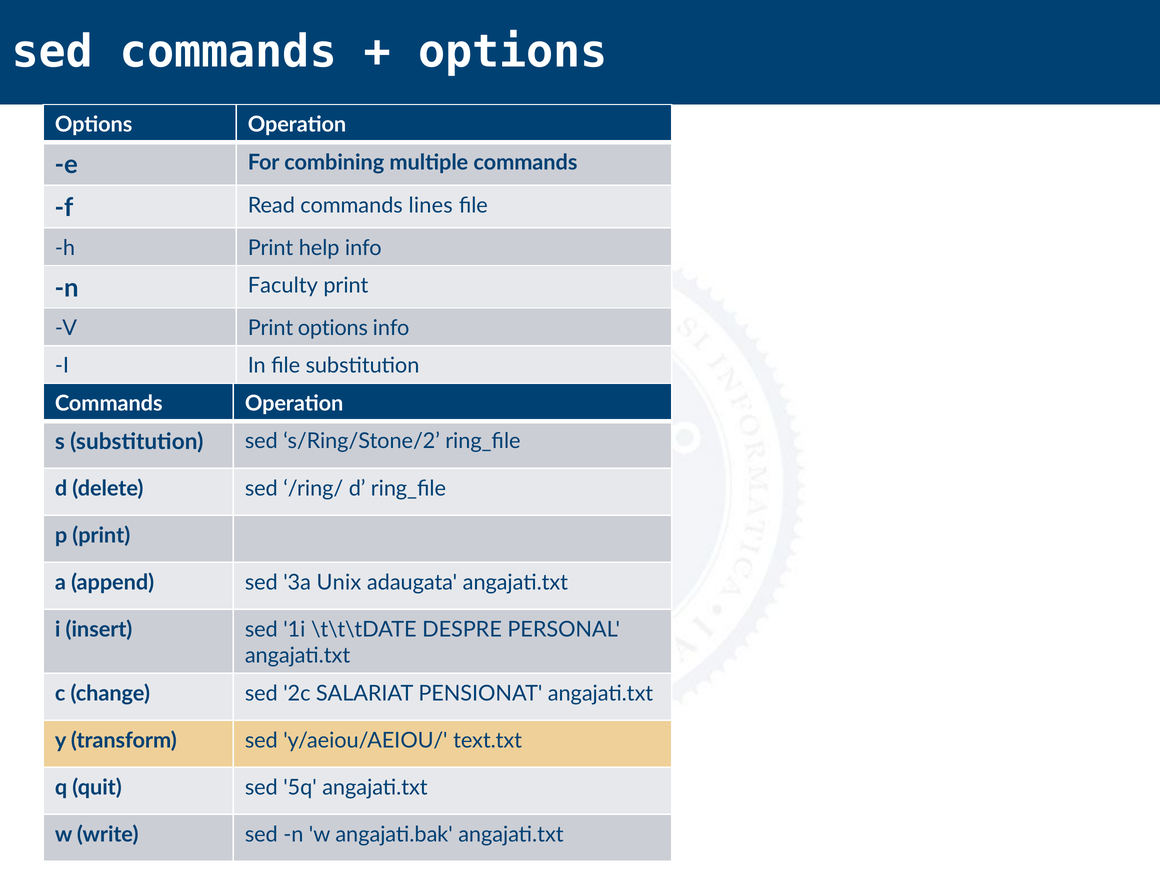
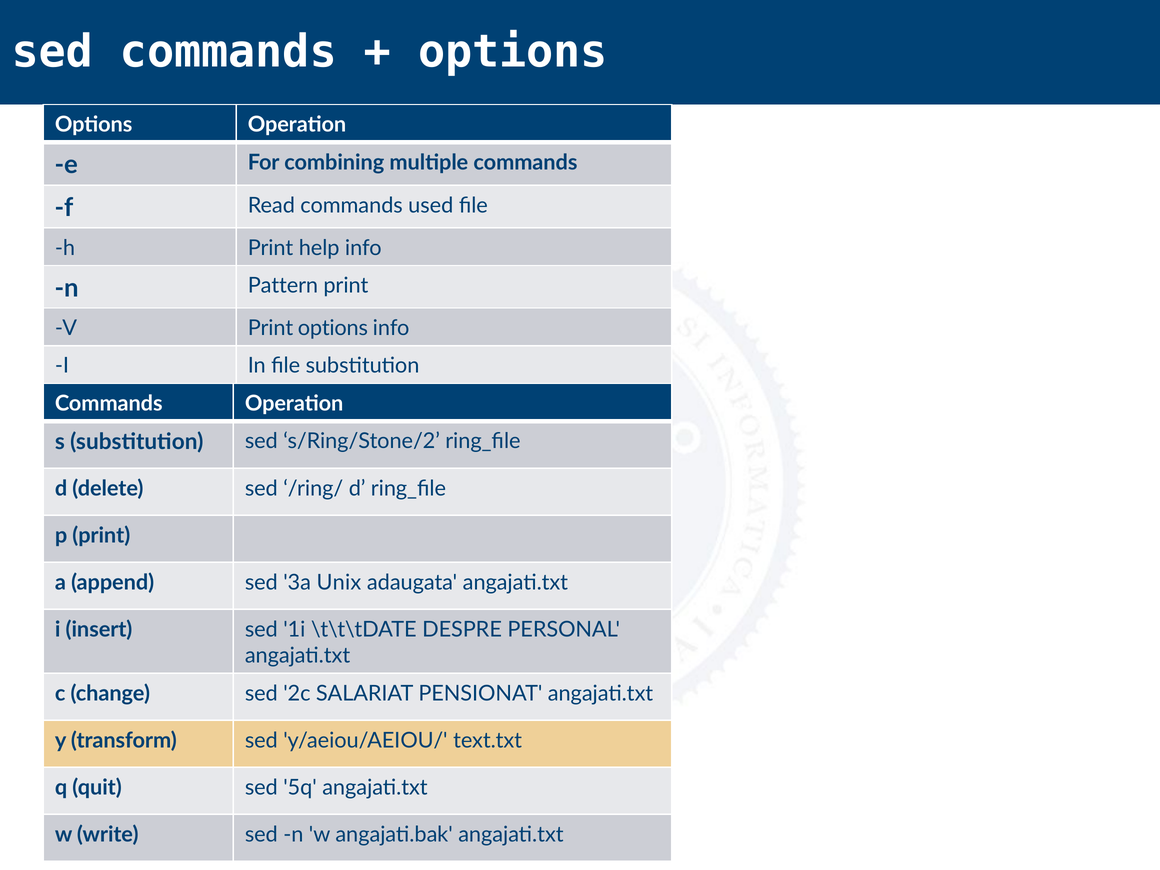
lines: lines -> used
Faculty: Faculty -> Pattern
